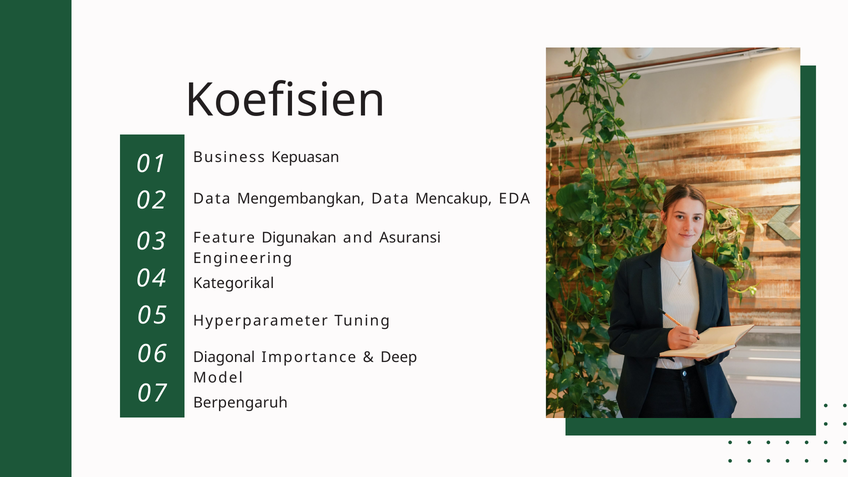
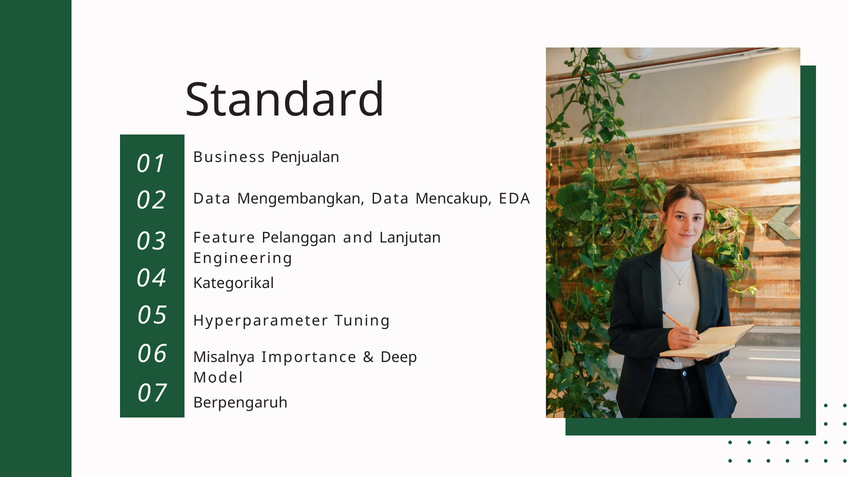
Koefisien: Koefisien -> Standard
Kepuasan: Kepuasan -> Penjualan
Digunakan: Digunakan -> Pelanggan
Asuransi: Asuransi -> Lanjutan
Diagonal: Diagonal -> Misalnya
